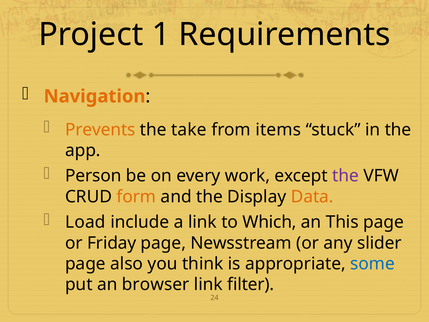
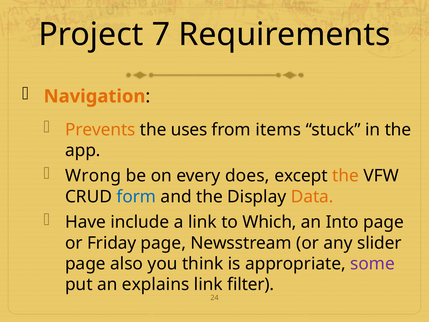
1: 1 -> 7
take: take -> uses
Person: Person -> Wrong
work: work -> does
the at (346, 176) colour: purple -> orange
form colour: orange -> blue
Load: Load -> Have
This: This -> Into
some colour: blue -> purple
browser: browser -> explains
